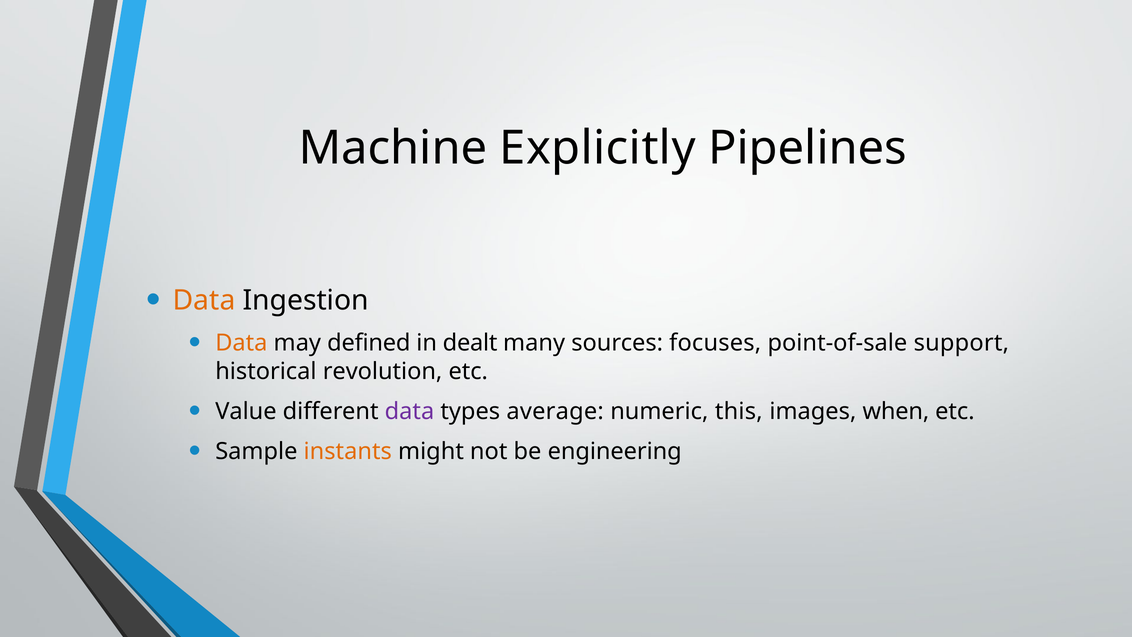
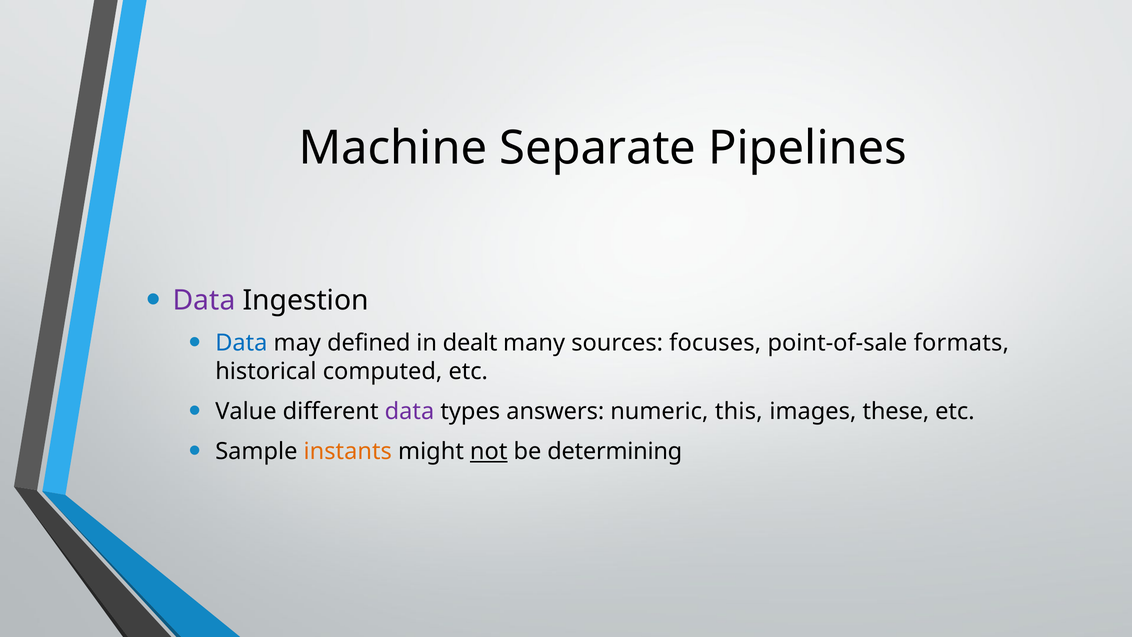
Explicitly: Explicitly -> Separate
Data at (204, 300) colour: orange -> purple
Data at (241, 343) colour: orange -> blue
support: support -> formats
revolution: revolution -> computed
average: average -> answers
when: when -> these
not underline: none -> present
engineering: engineering -> determining
